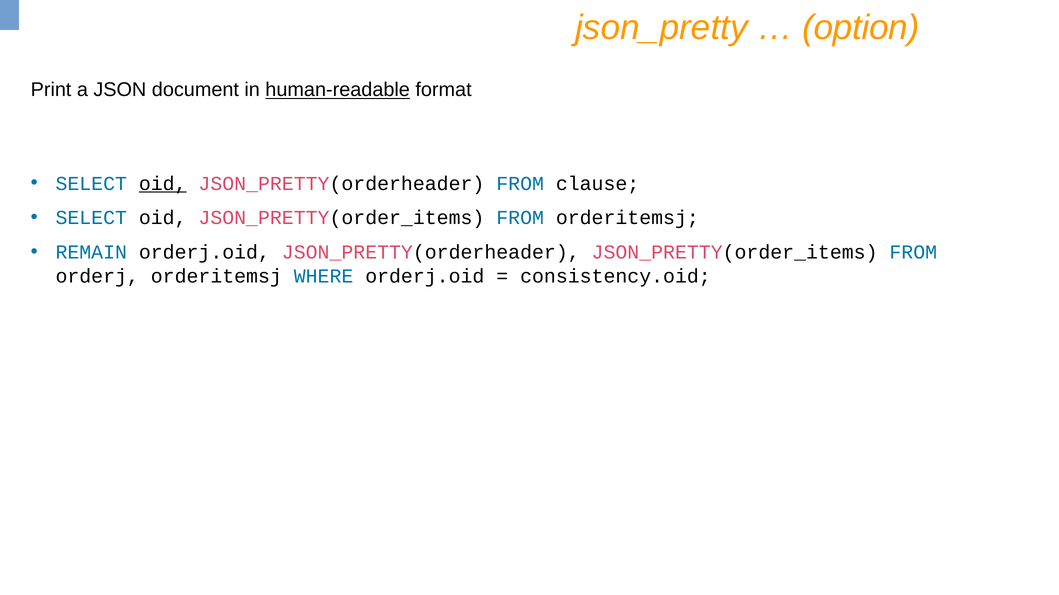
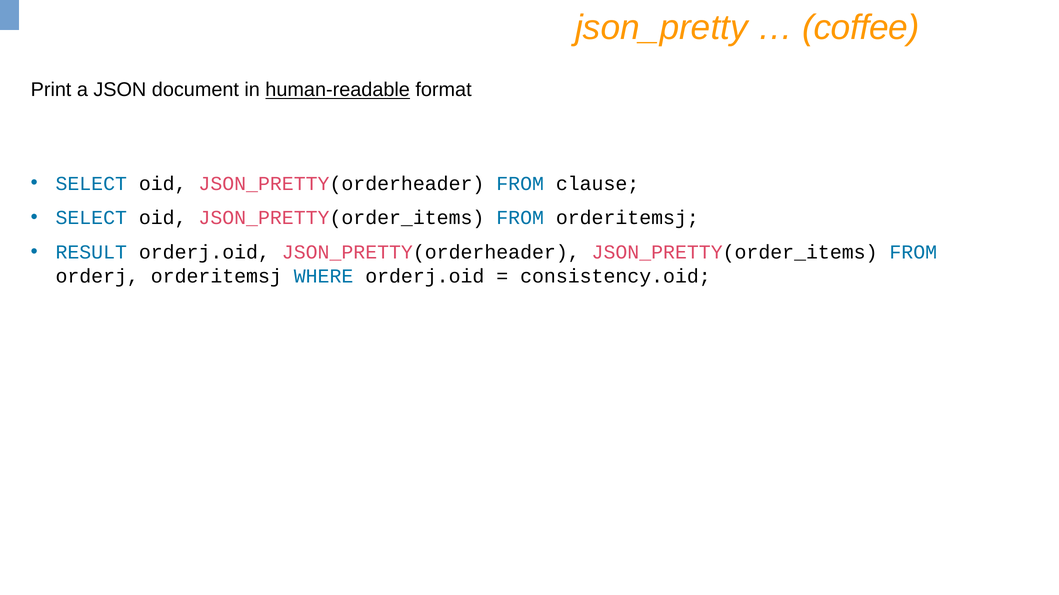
option: option -> coffee
oid at (163, 184) underline: present -> none
REMAIN: REMAIN -> RESULT
